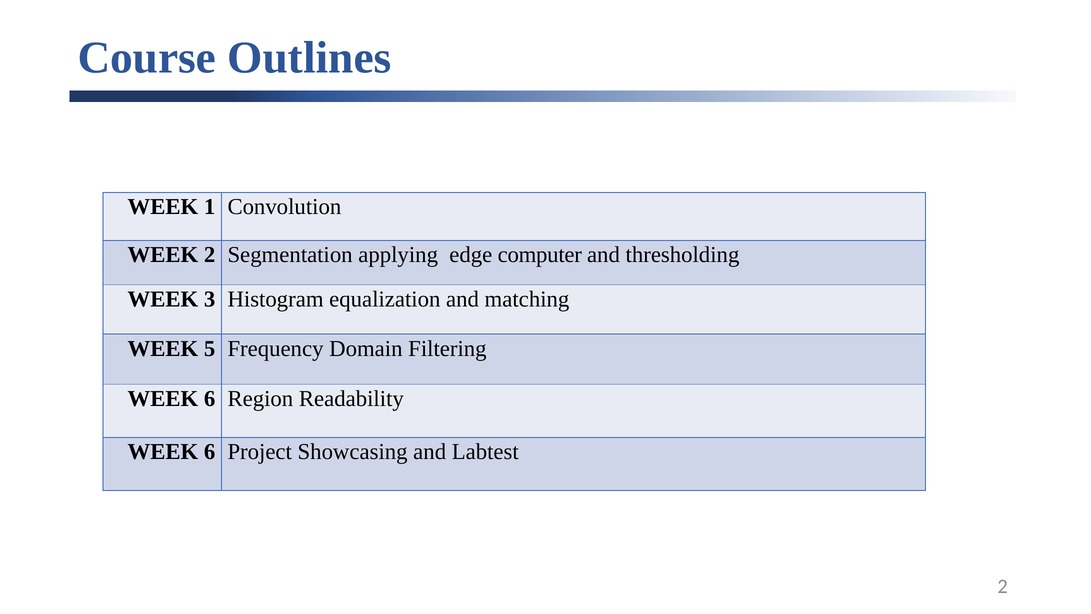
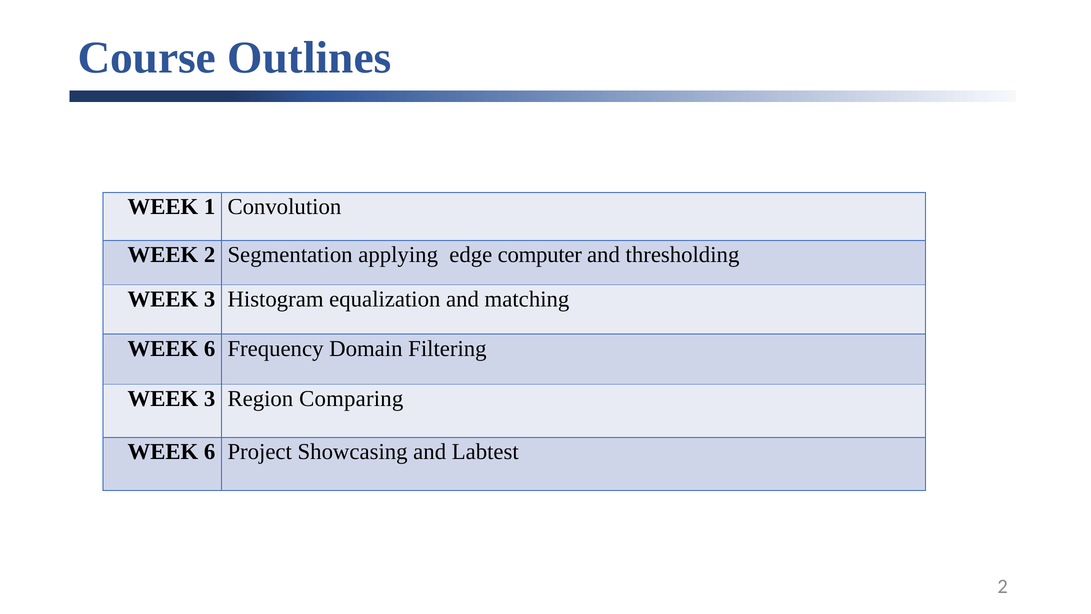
5 at (210, 348): 5 -> 6
6 at (210, 399): 6 -> 3
Readability: Readability -> Comparing
